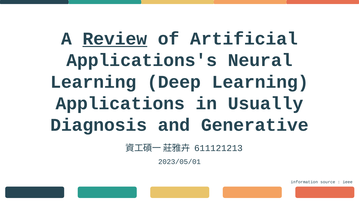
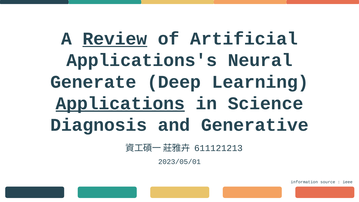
Learning at (93, 82): Learning -> Generate
Applications underline: none -> present
Usually: Usually -> Science
